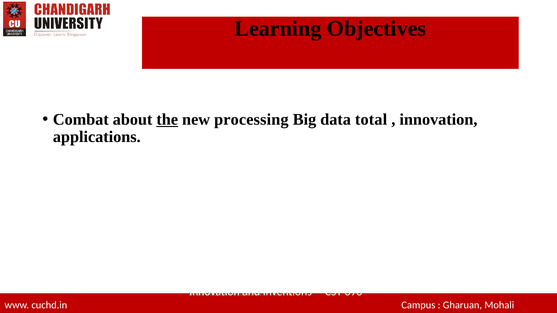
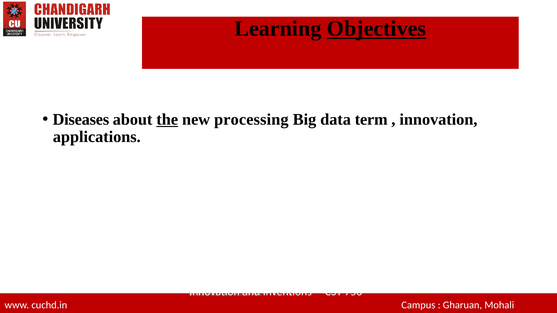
Objectives underline: none -> present
Combat: Combat -> Diseases
total: total -> term
393: 393 -> 756
